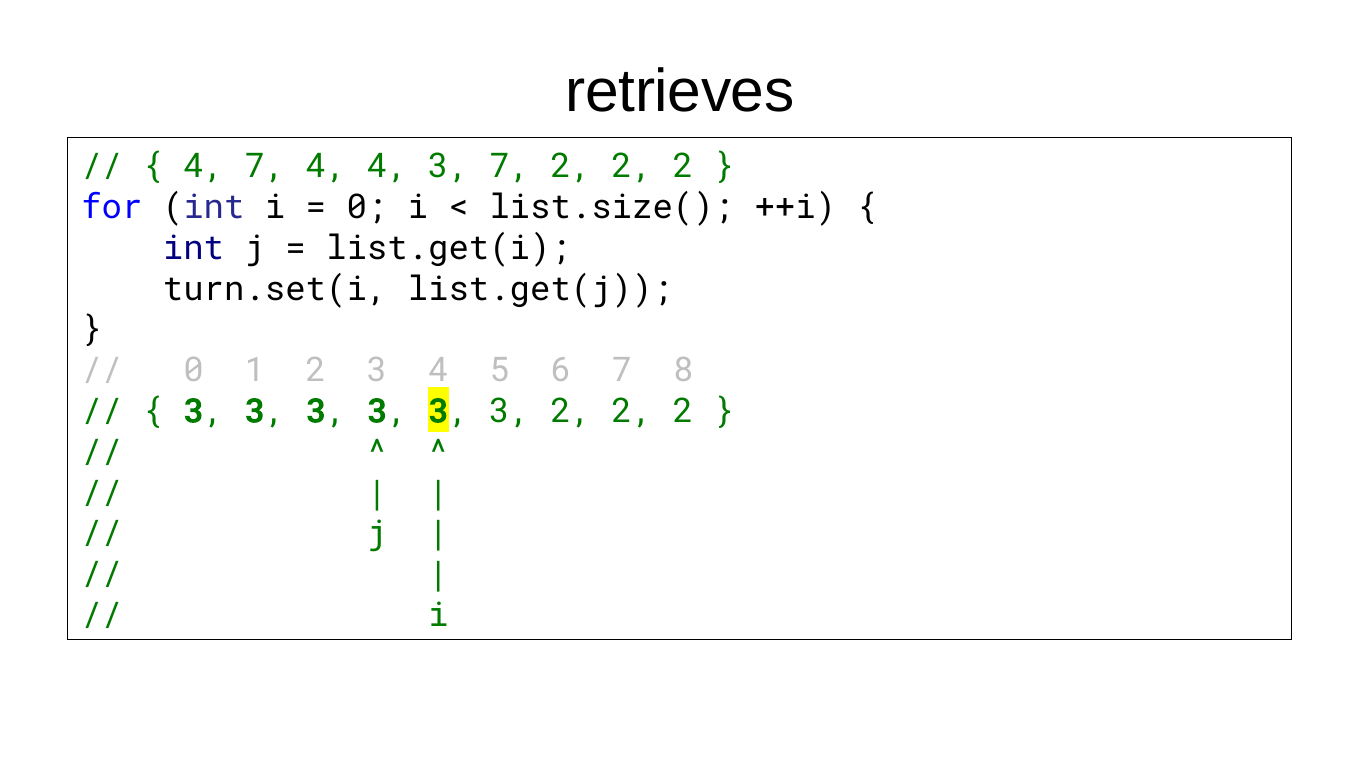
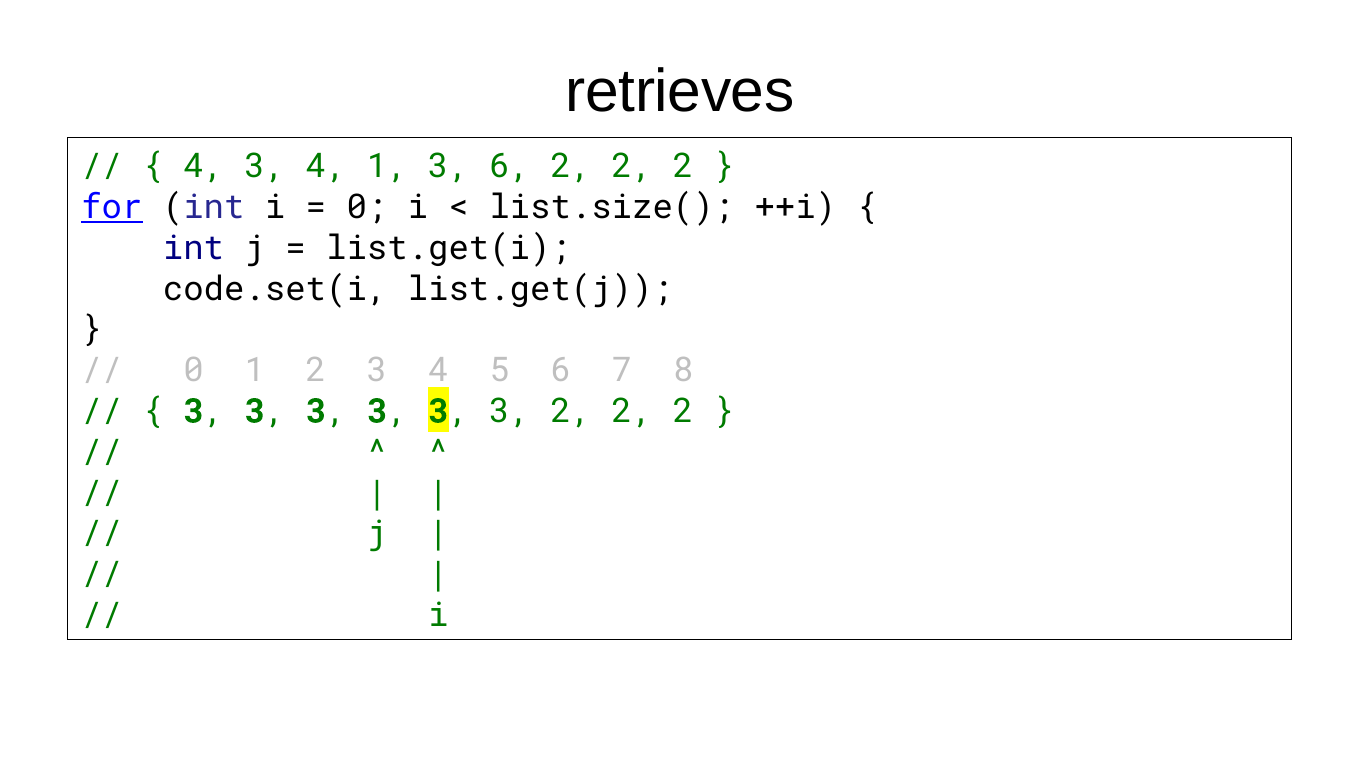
4 7: 7 -> 3
4 4: 4 -> 1
3 7: 7 -> 6
for underline: none -> present
turn.set(i: turn.set(i -> code.set(i
